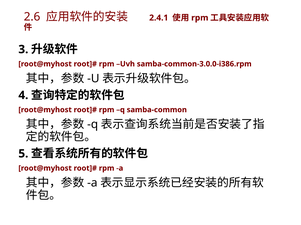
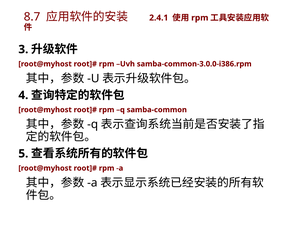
2.6: 2.6 -> 8.7
